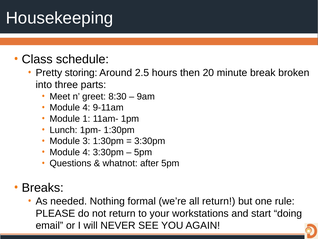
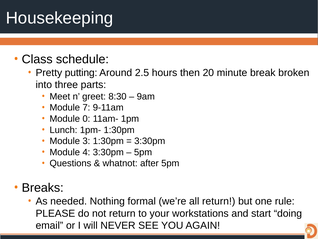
storing: storing -> putting
4 at (86, 107): 4 -> 7
1: 1 -> 0
